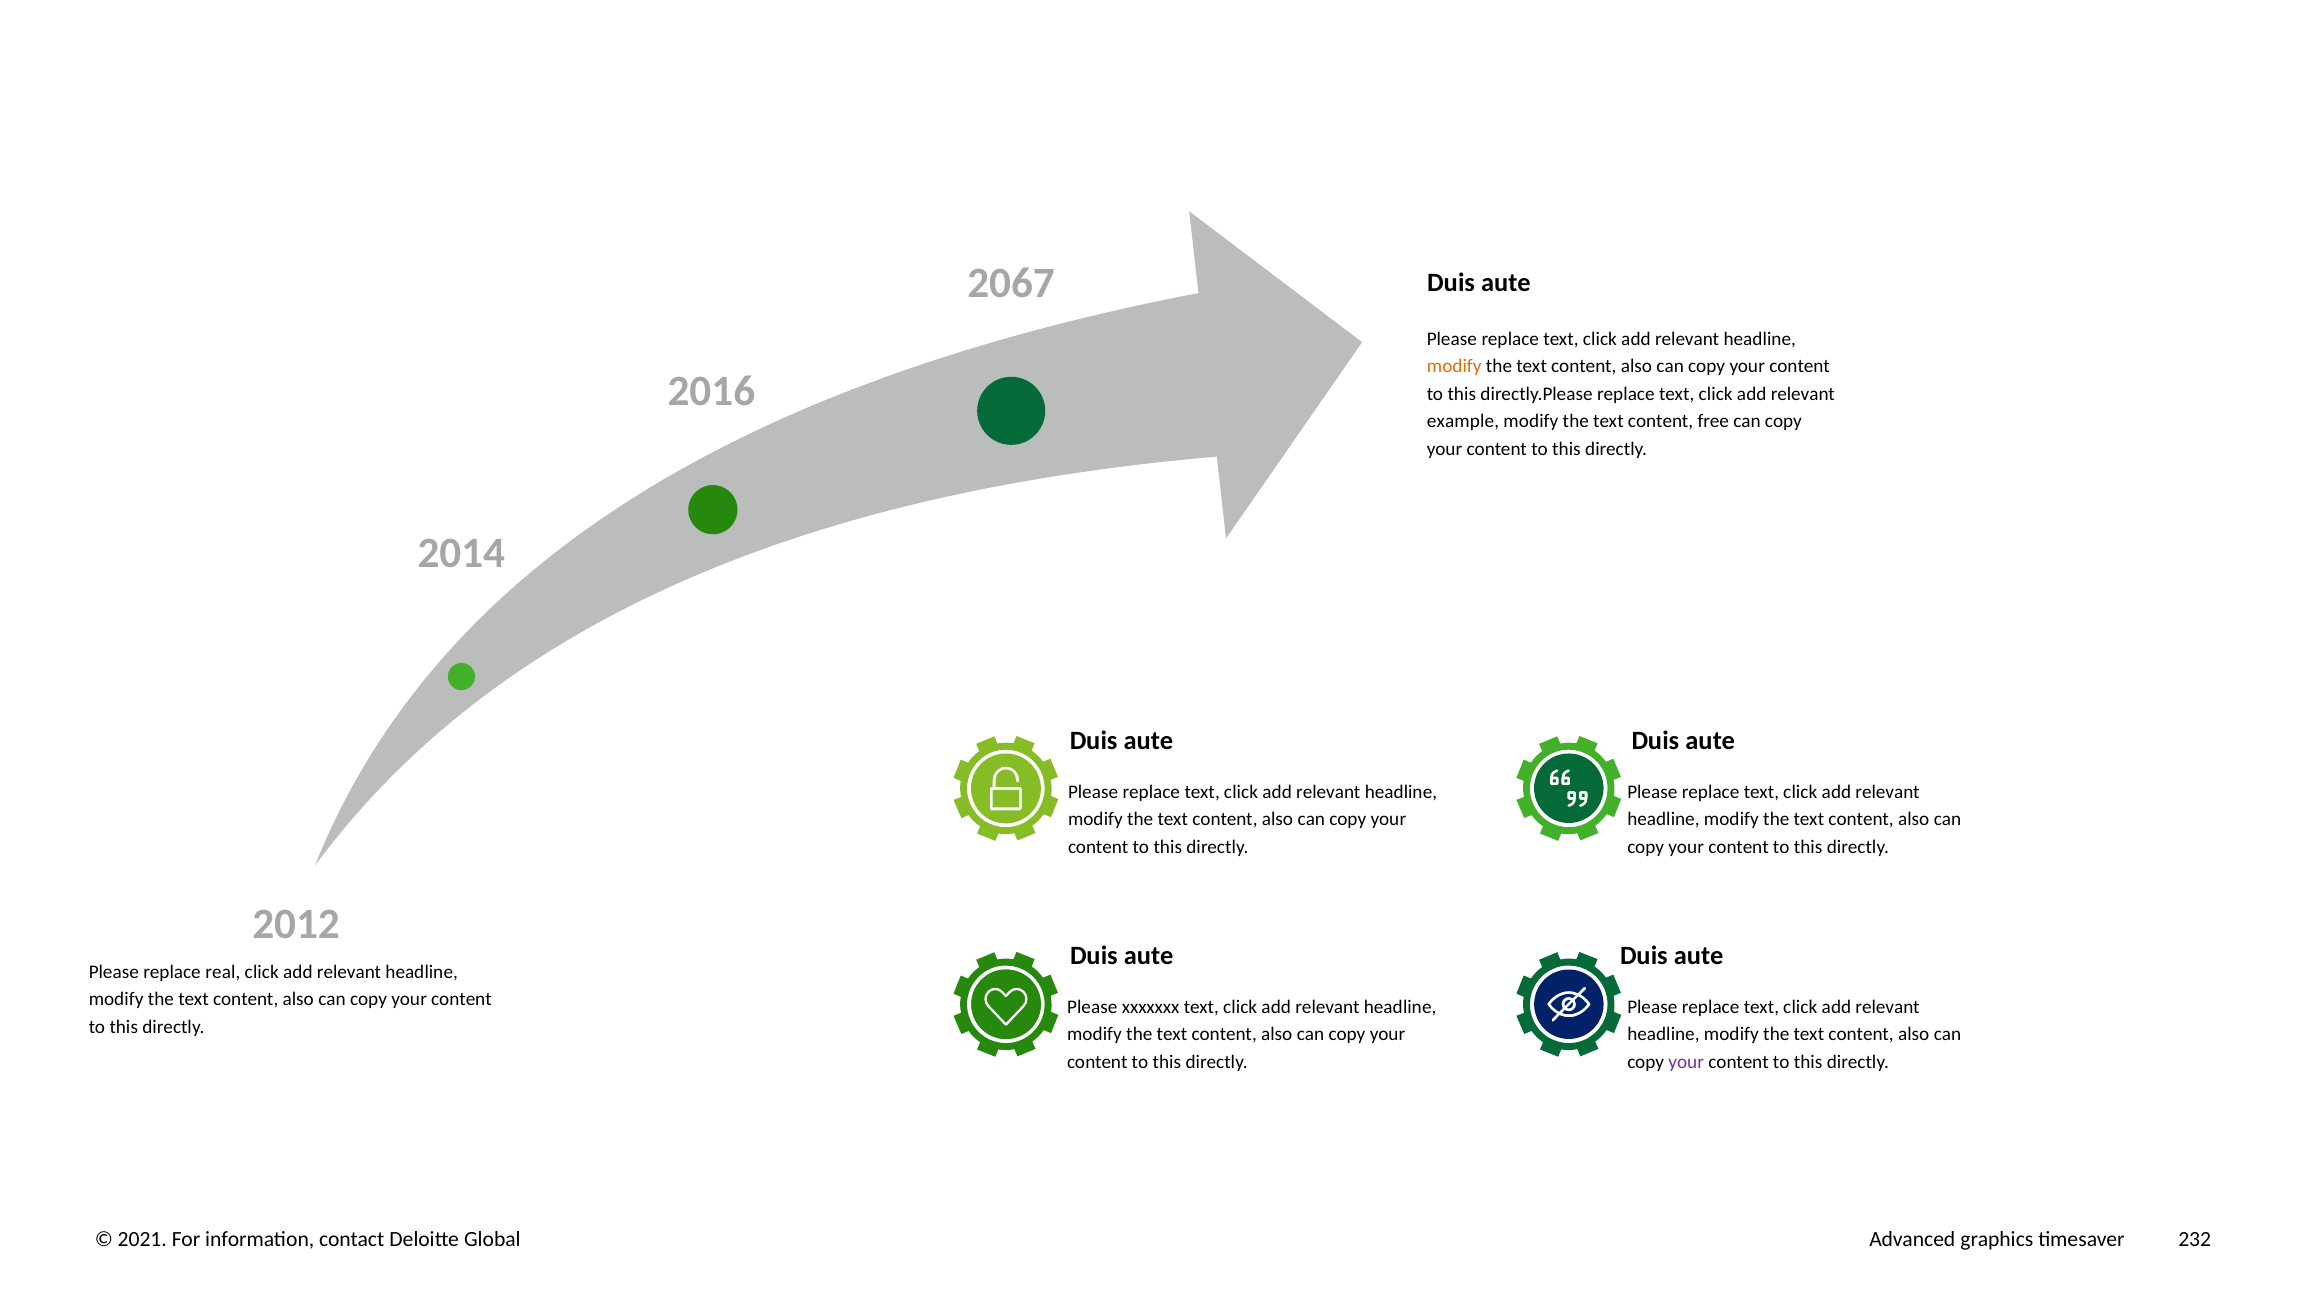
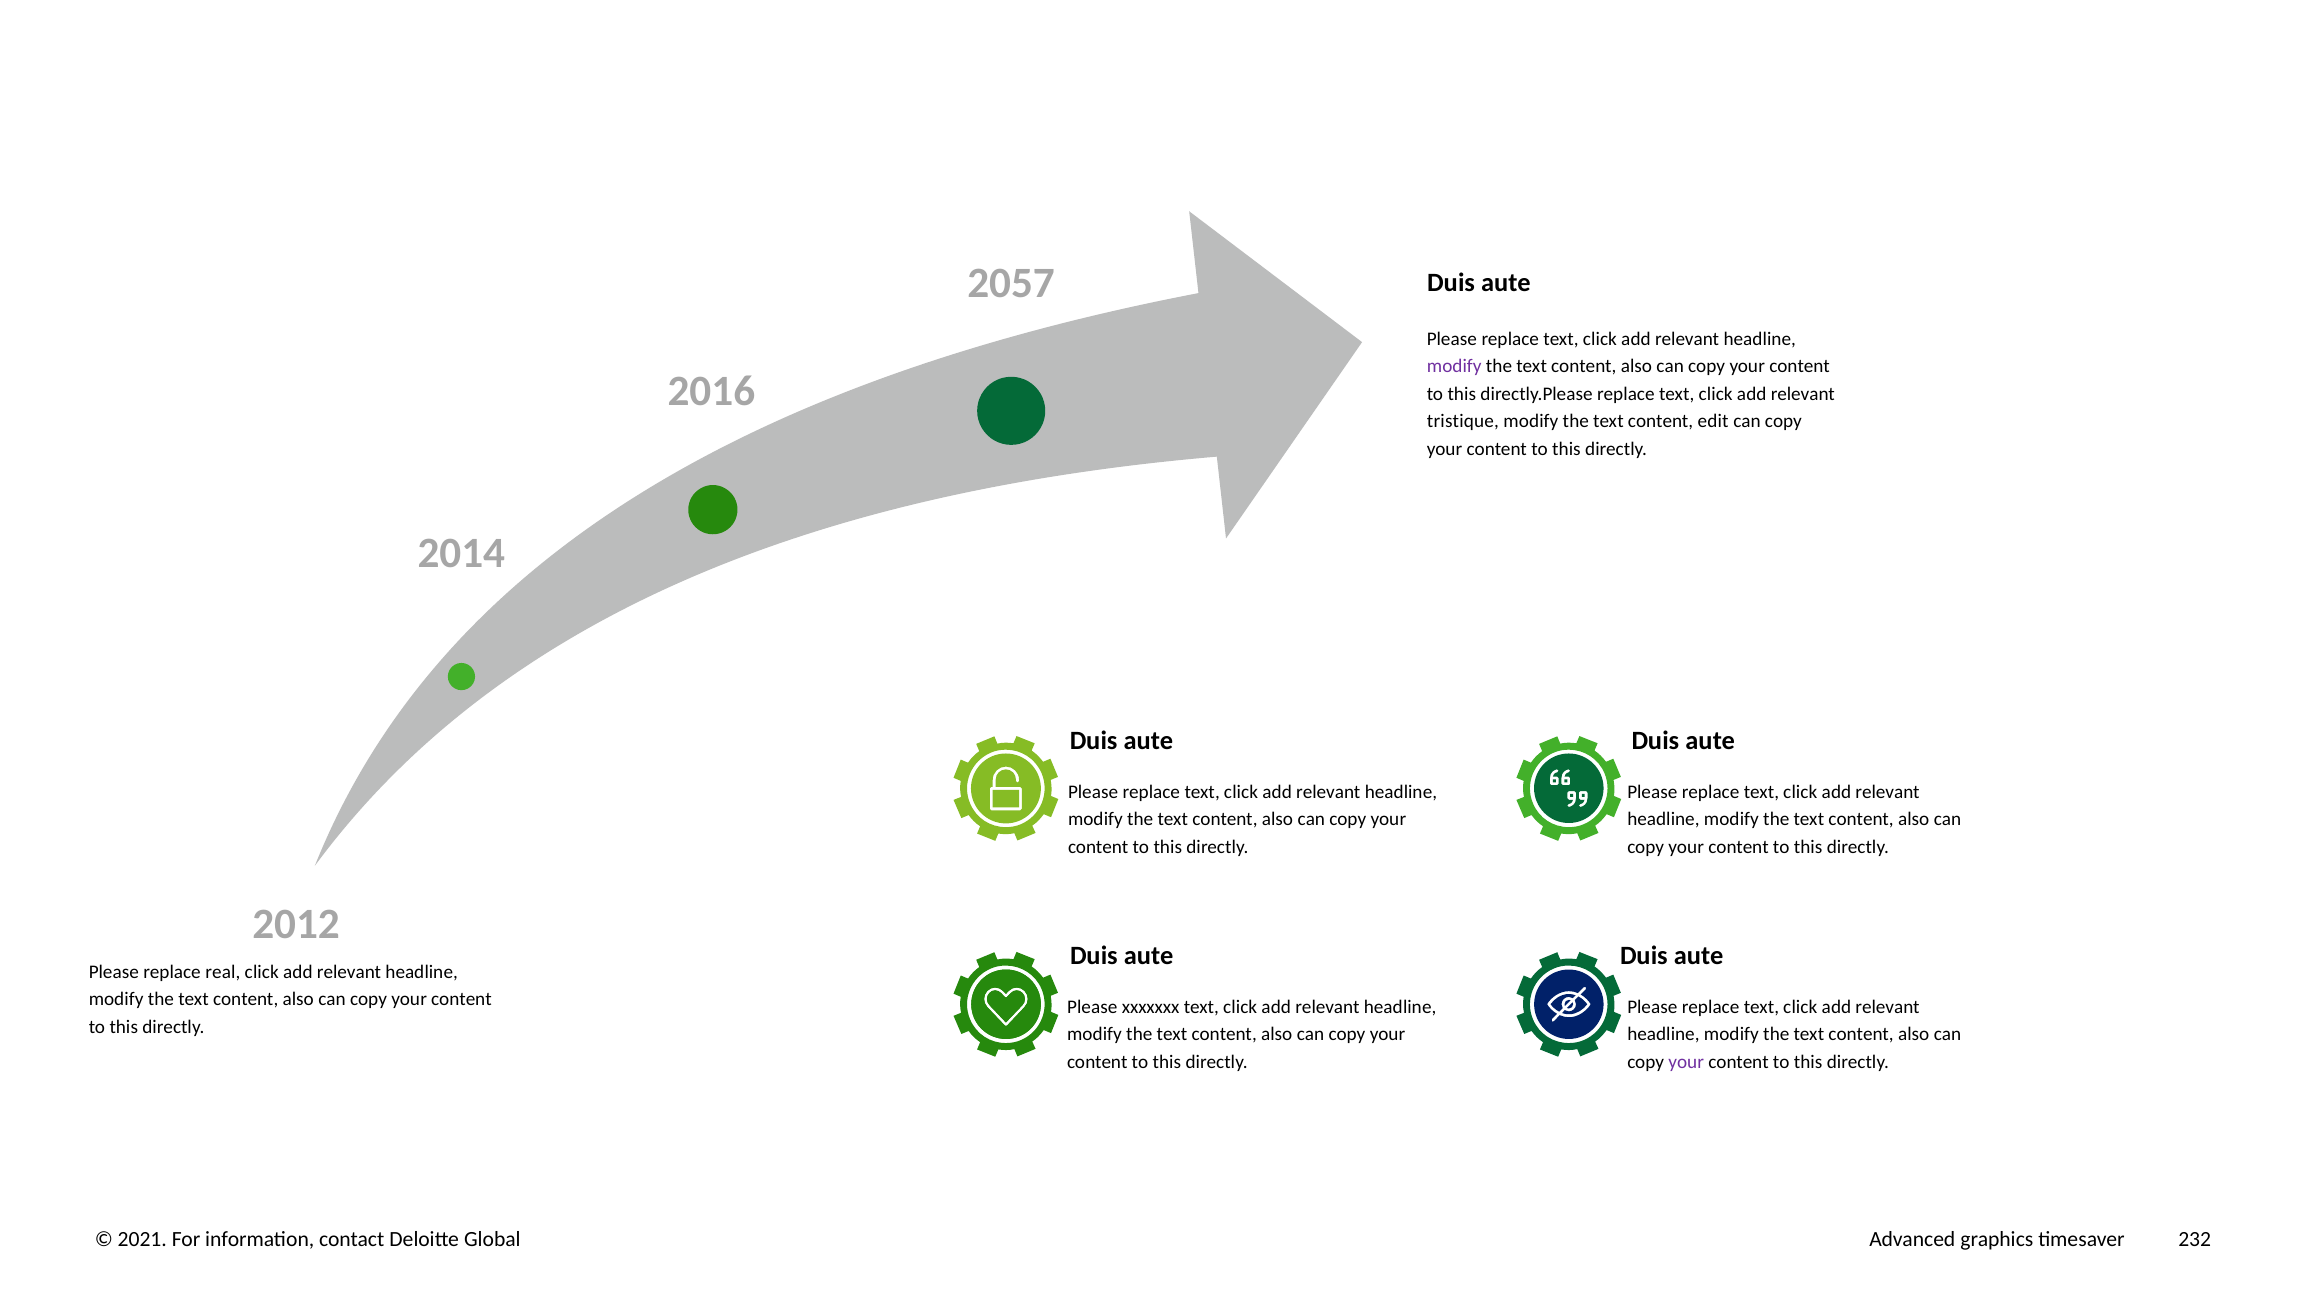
2067: 2067 -> 2057
modify at (1454, 367) colour: orange -> purple
example: example -> tristique
free: free -> edit
